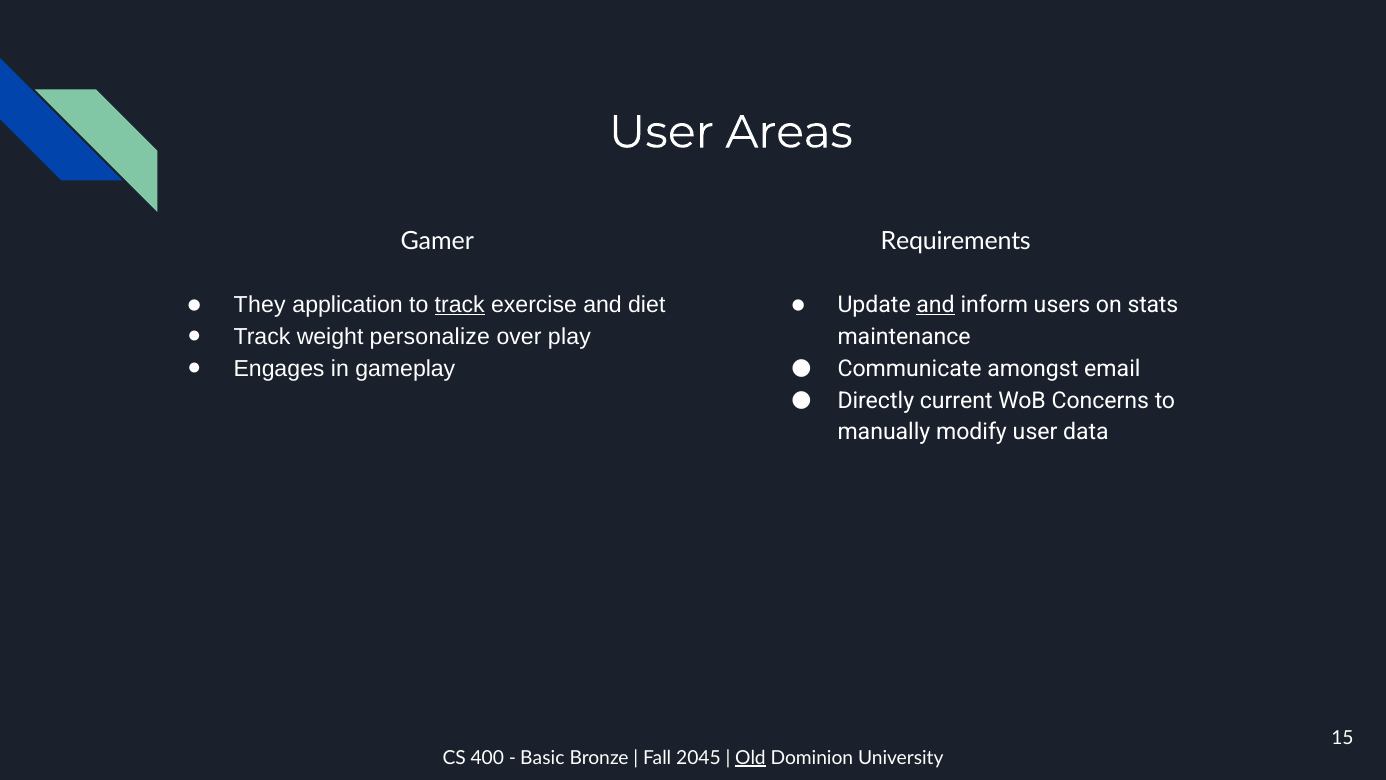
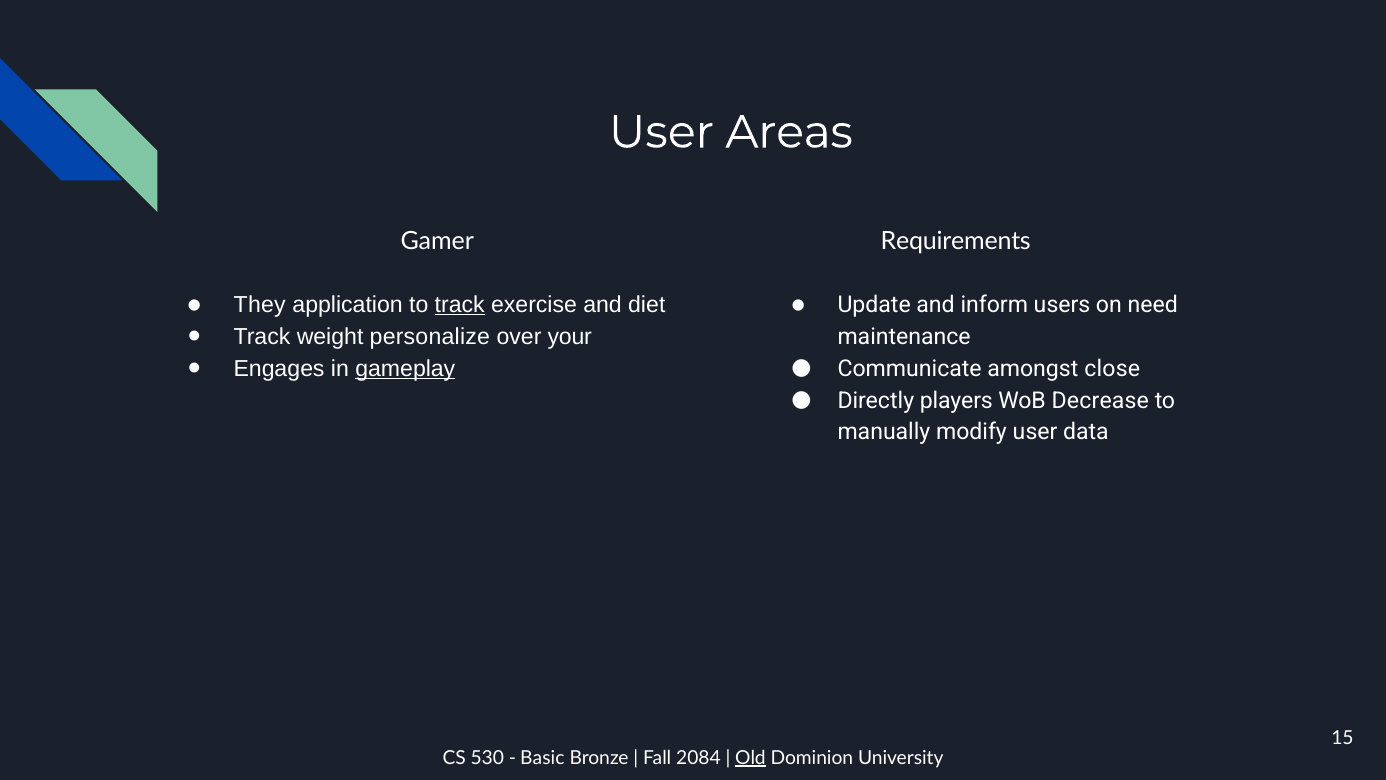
and at (936, 305) underline: present -> none
stats: stats -> need
play: play -> your
gameplay underline: none -> present
email: email -> close
current: current -> players
Concerns: Concerns -> Decrease
400: 400 -> 530
2045: 2045 -> 2084
